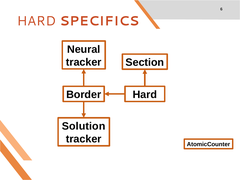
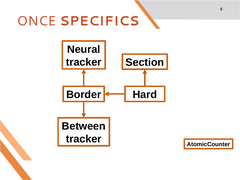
HARD at (36, 21): HARD -> ONCE
Solution: Solution -> Between
